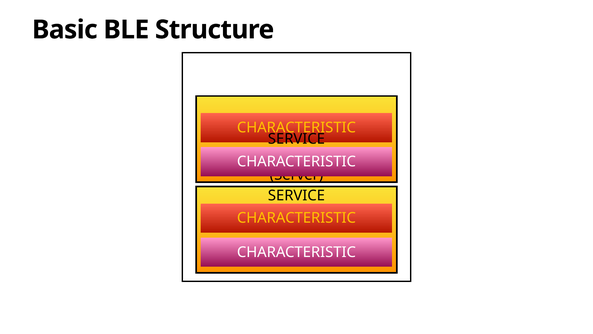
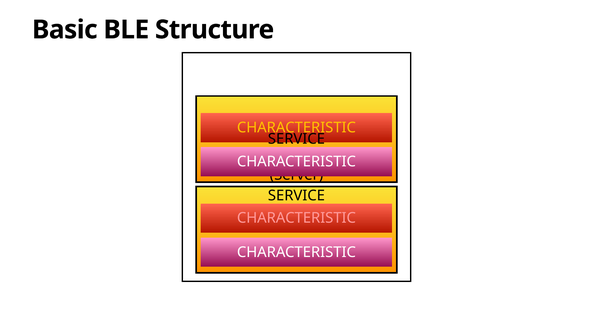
CHARACTERISTIC at (296, 218) colour: yellow -> pink
